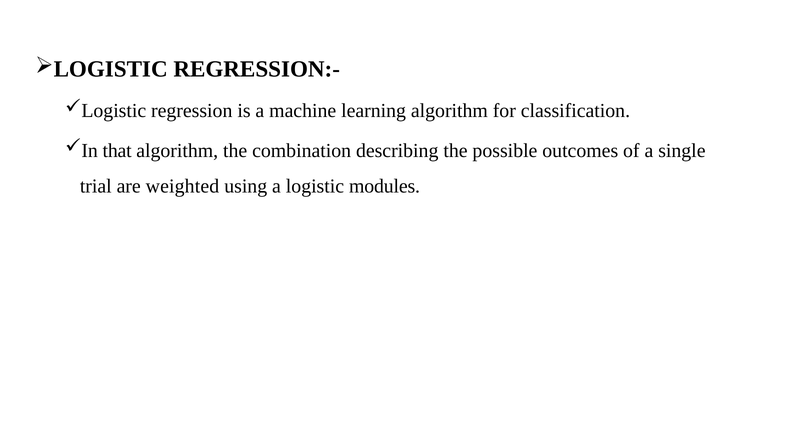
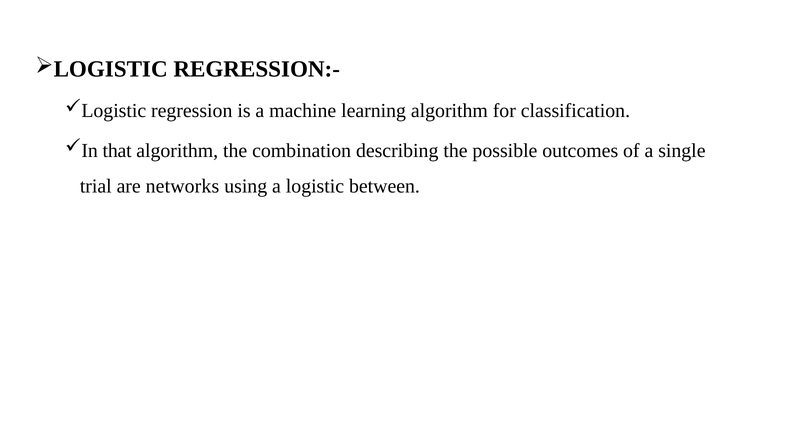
weighted: weighted -> networks
modules: modules -> between
